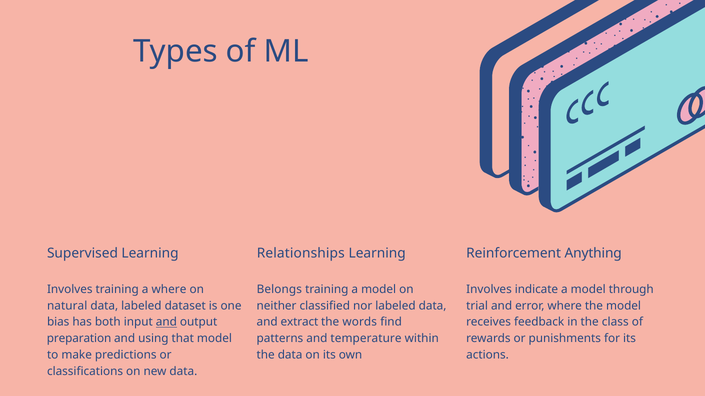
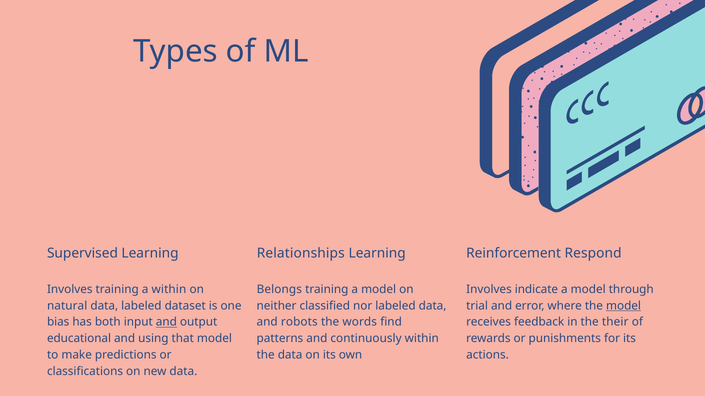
Anything: Anything -> Respond
a where: where -> within
model at (624, 306) underline: none -> present
extract: extract -> robots
class: class -> their
preparation: preparation -> educational
temperature: temperature -> continuously
